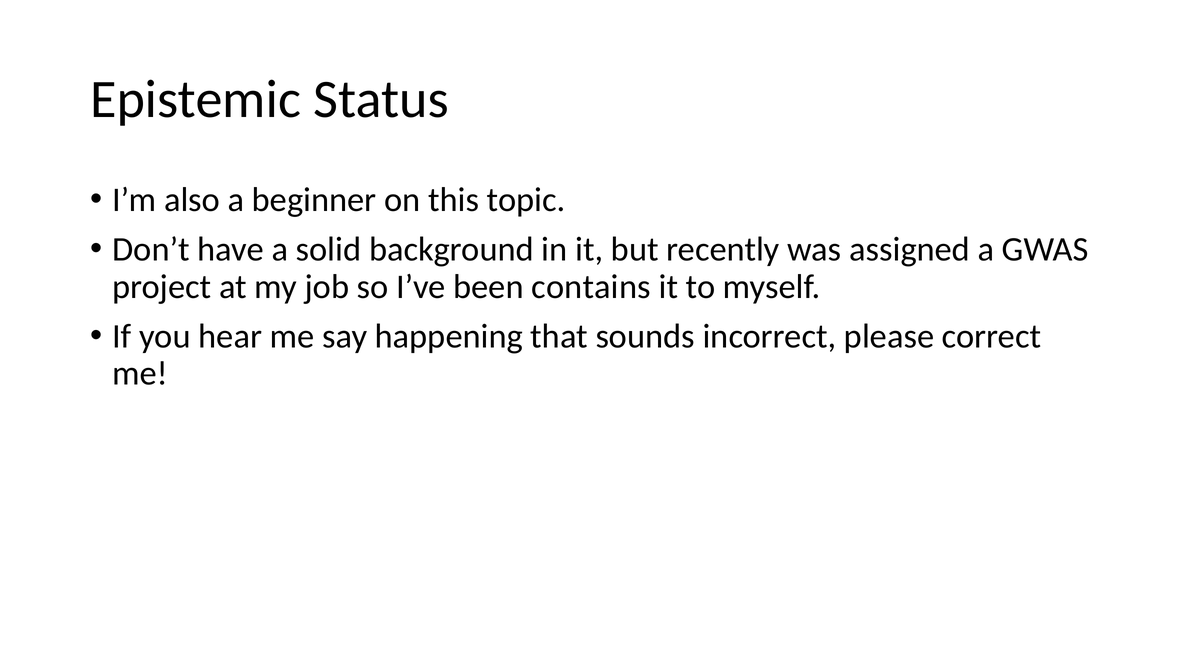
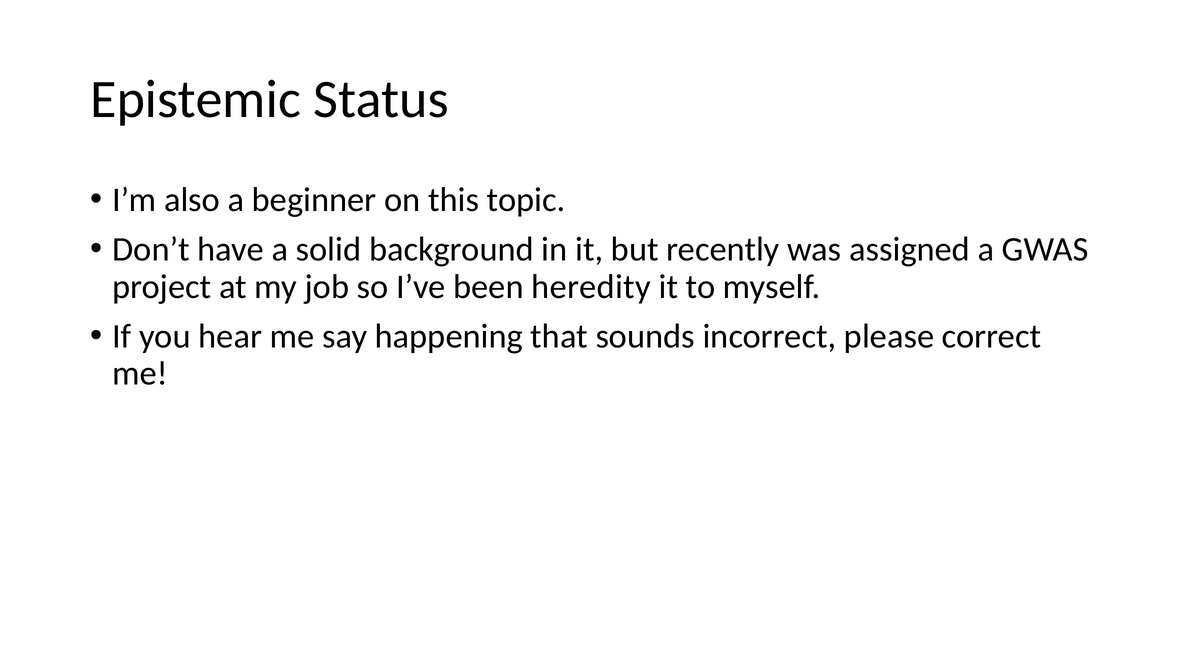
contains: contains -> heredity
